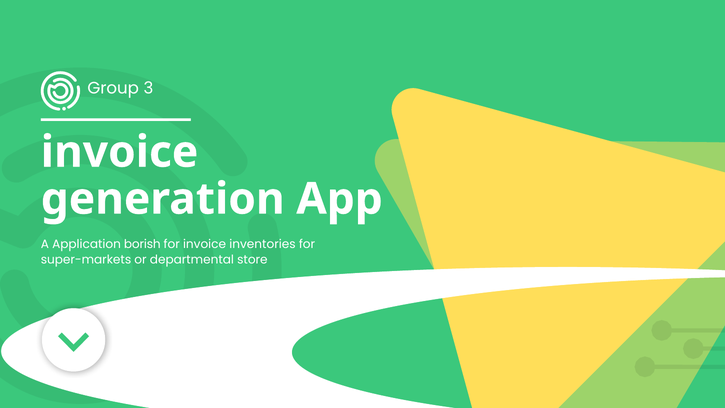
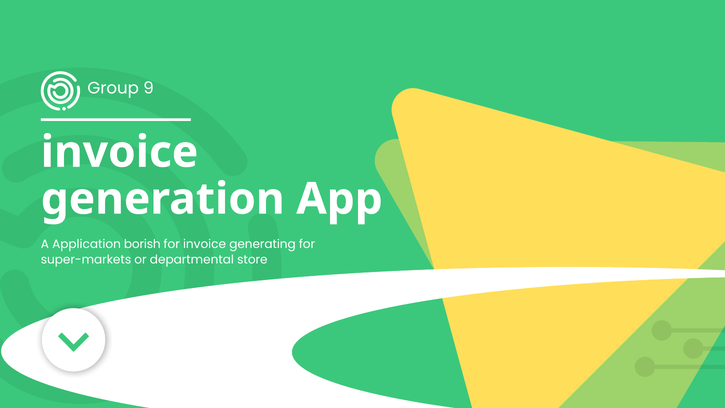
3: 3 -> 9
inventories: inventories -> generating
